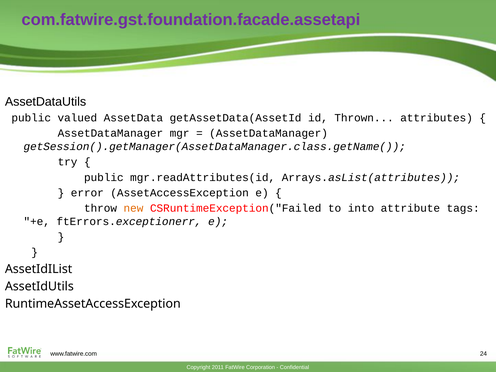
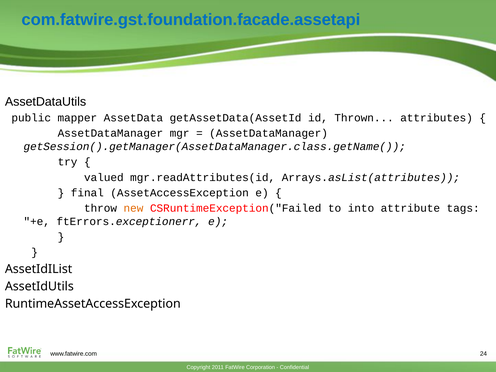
com.fatwire.gst.foundation.facade.assetapi colour: purple -> blue
valued: valued -> mapper
public at (104, 177): public -> valued
error: error -> final
